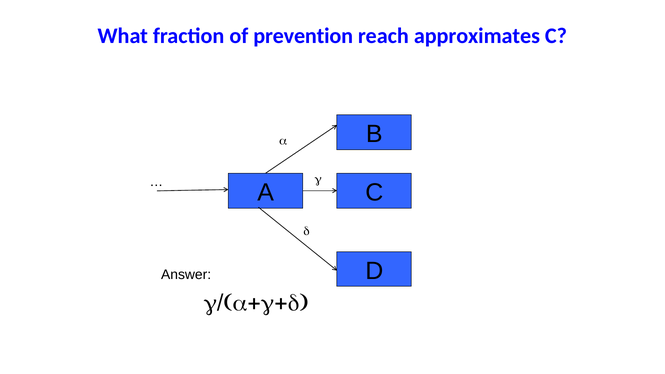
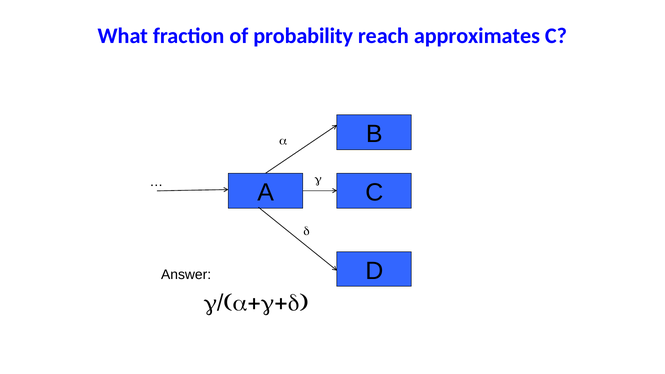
prevention: prevention -> probability
